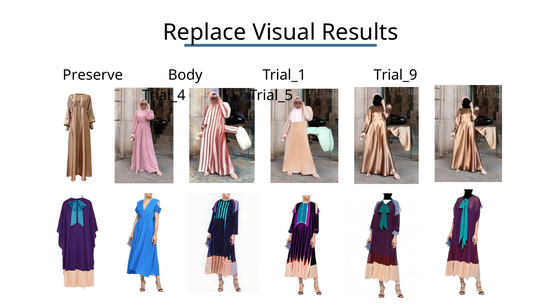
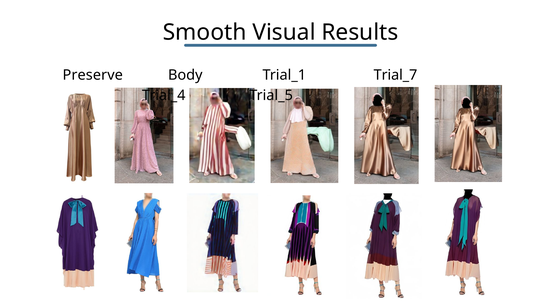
Replace: Replace -> Smooth
Trial_9: Trial_9 -> Trial_7
